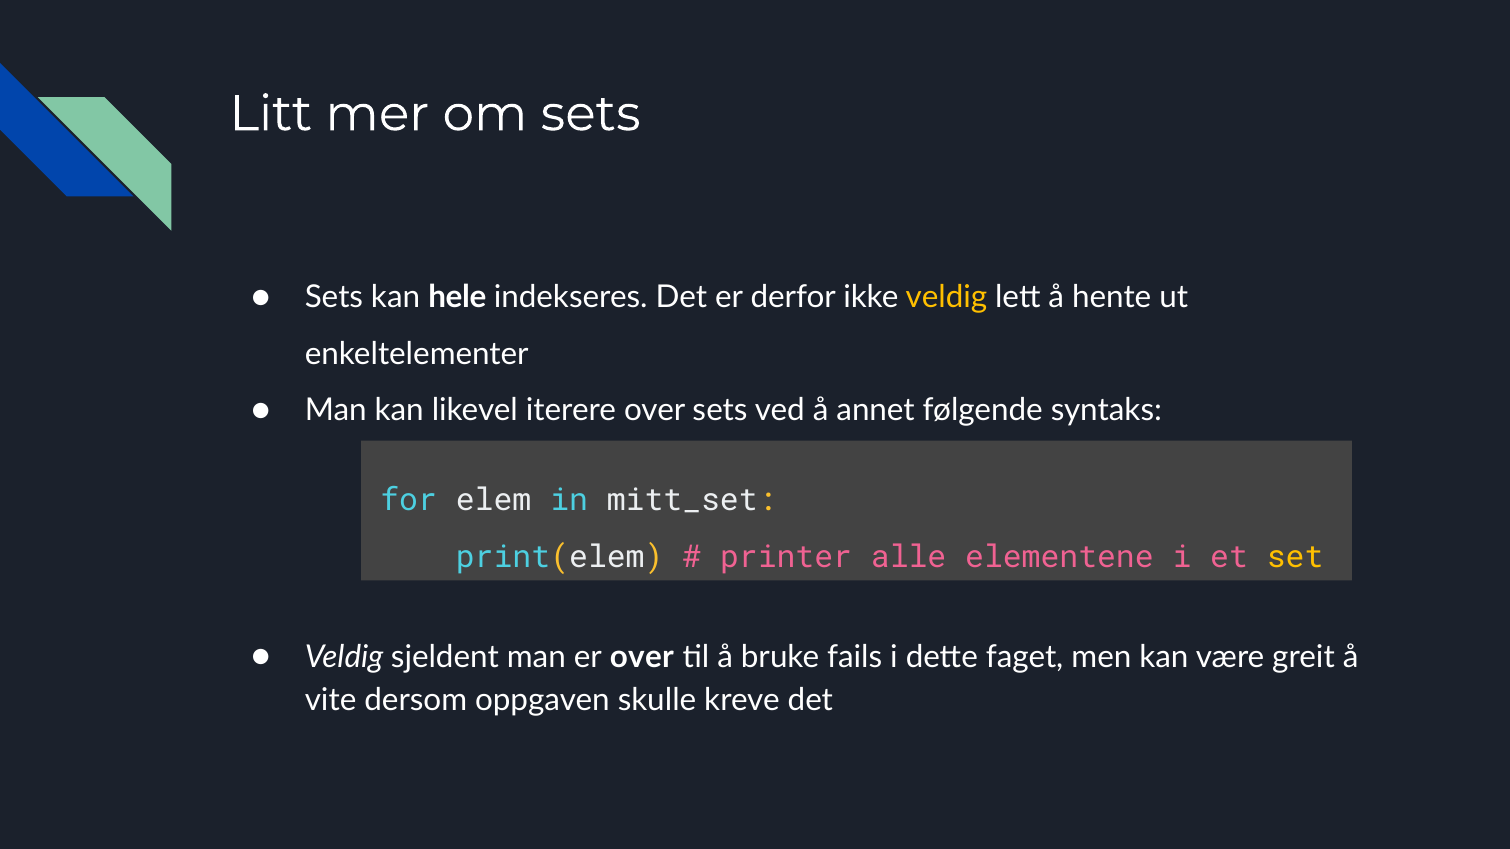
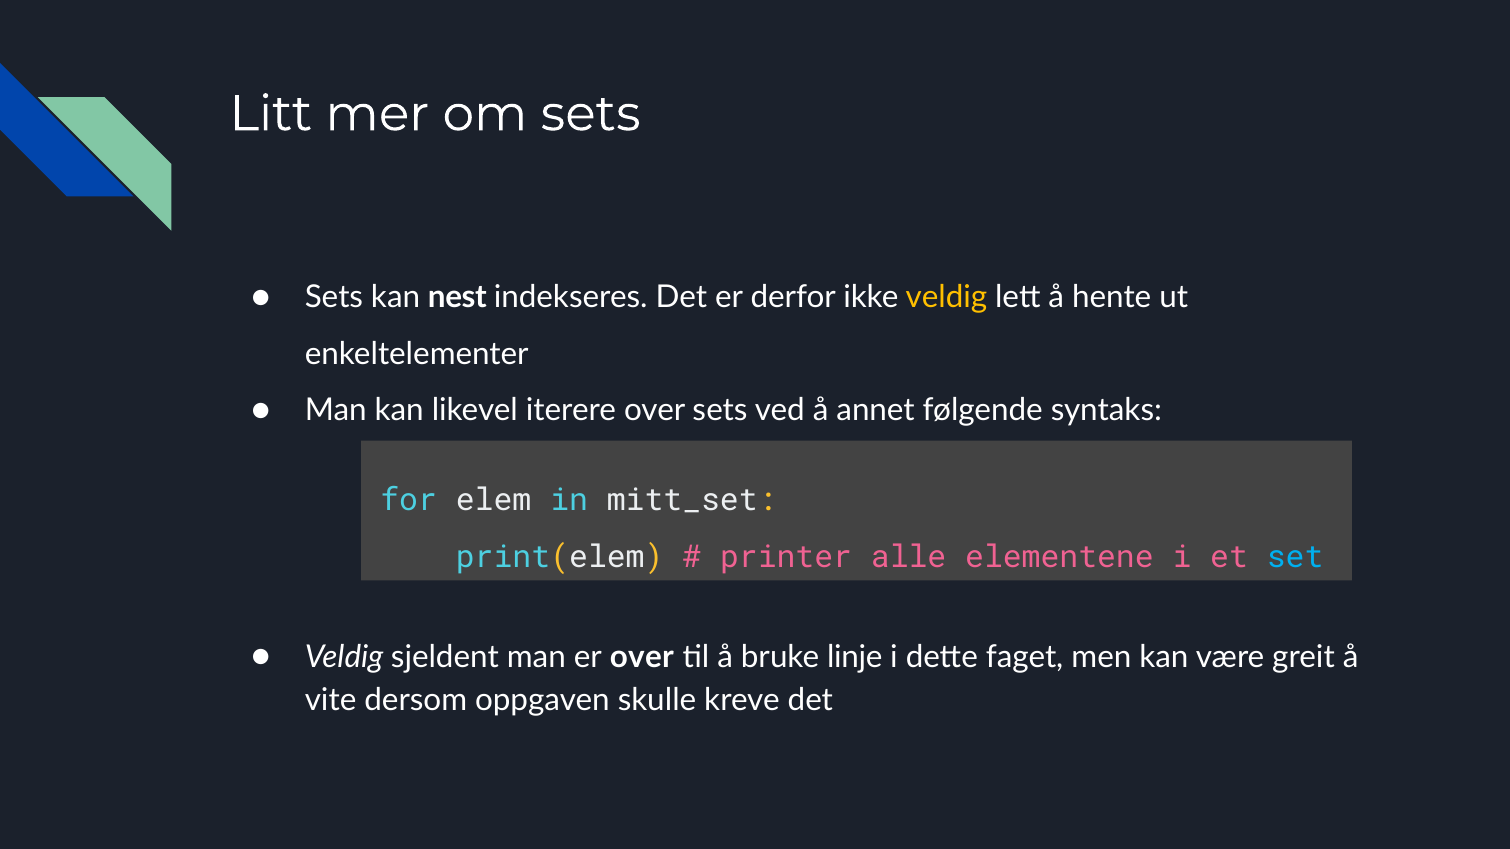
hele: hele -> nest
set colour: yellow -> light blue
fails: fails -> linje
